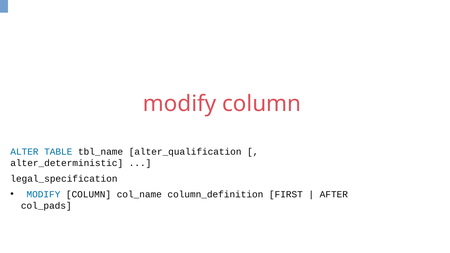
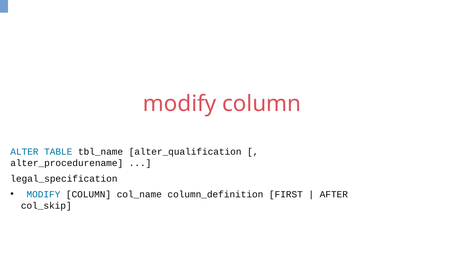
alter_deterministic: alter_deterministic -> alter_procedurename
col_pads: col_pads -> col_skip
